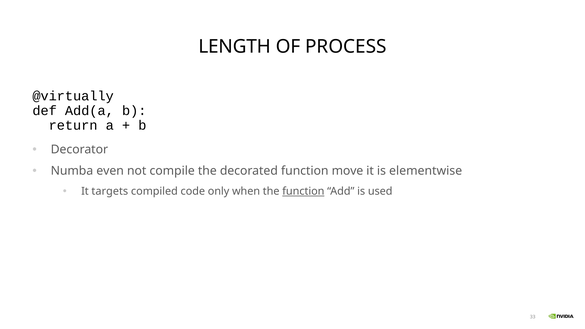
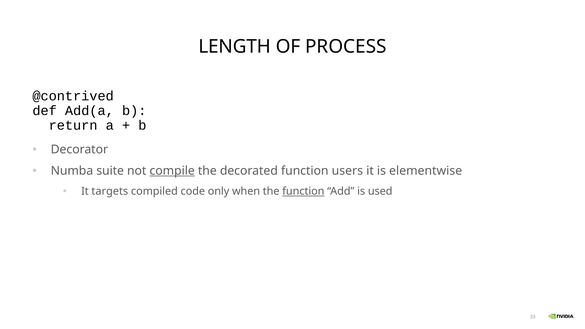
@virtually: @virtually -> @contrived
even: even -> suite
compile underline: none -> present
move: move -> users
